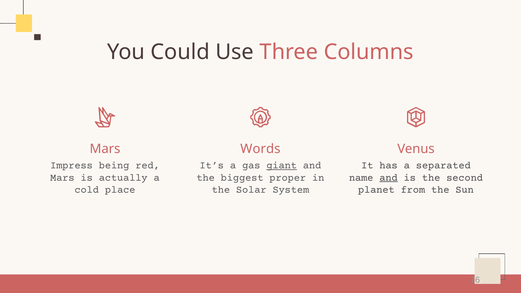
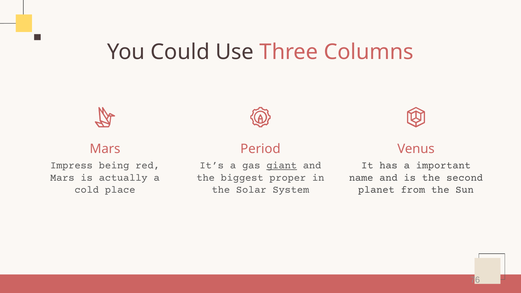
Words: Words -> Period
separated: separated -> important
and at (389, 177) underline: present -> none
